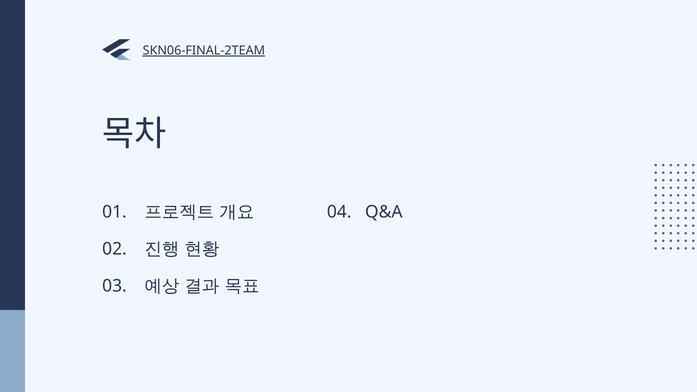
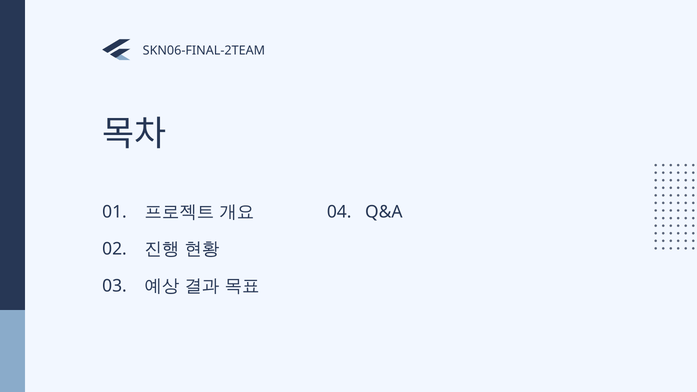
SKN06-FINAL-2TEAM underline: present -> none
